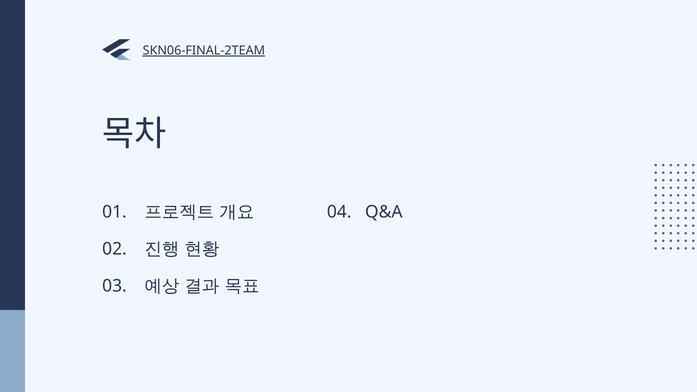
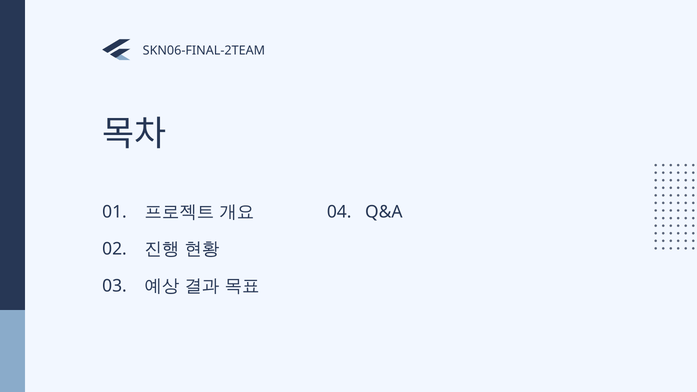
SKN06-FINAL-2TEAM underline: present -> none
